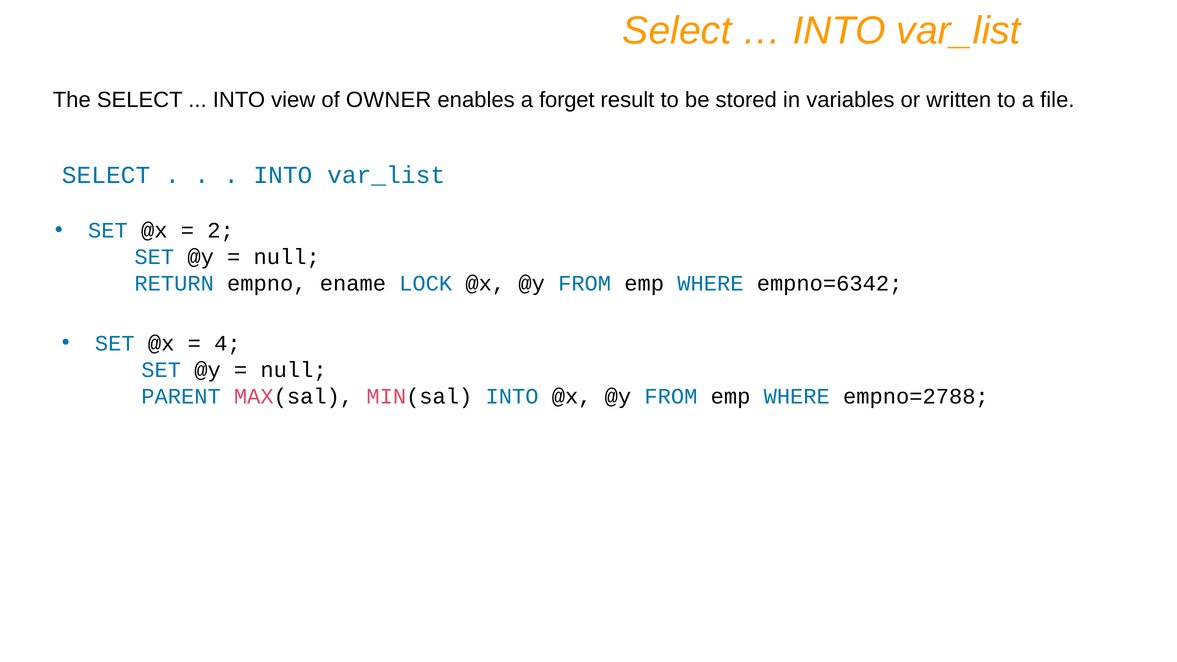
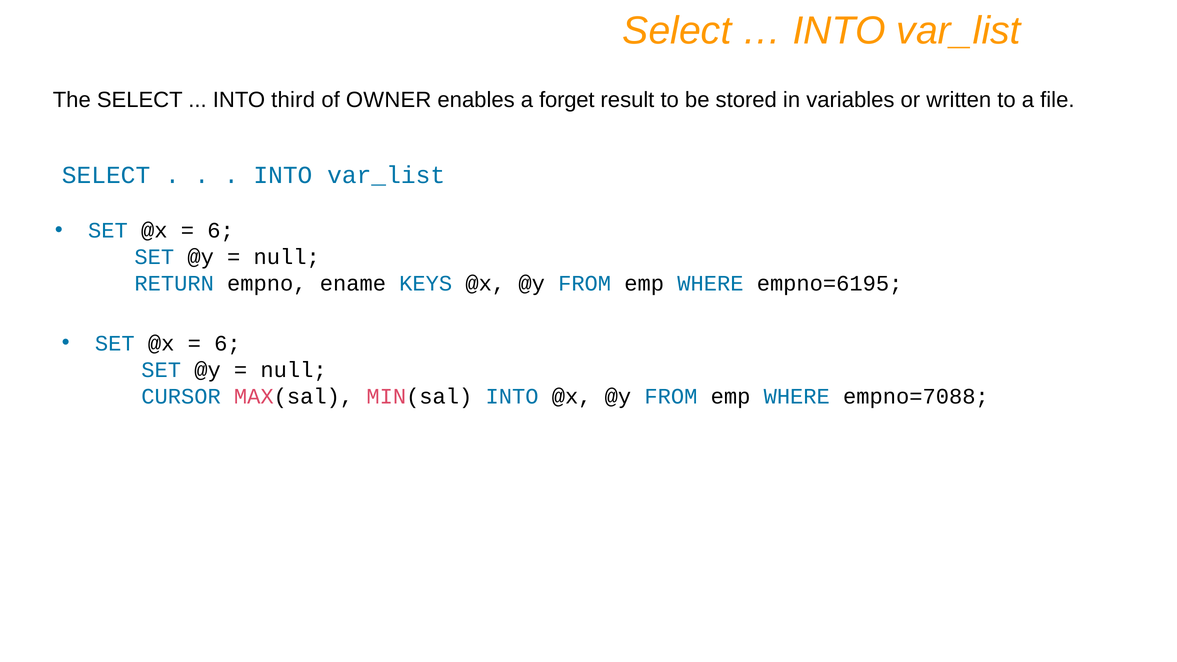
view: view -> third
2 at (221, 230): 2 -> 6
LOCK: LOCK -> KEYS
empno=6342: empno=6342 -> empno=6195
4 at (227, 343): 4 -> 6
PARENT: PARENT -> CURSOR
empno=2788: empno=2788 -> empno=7088
